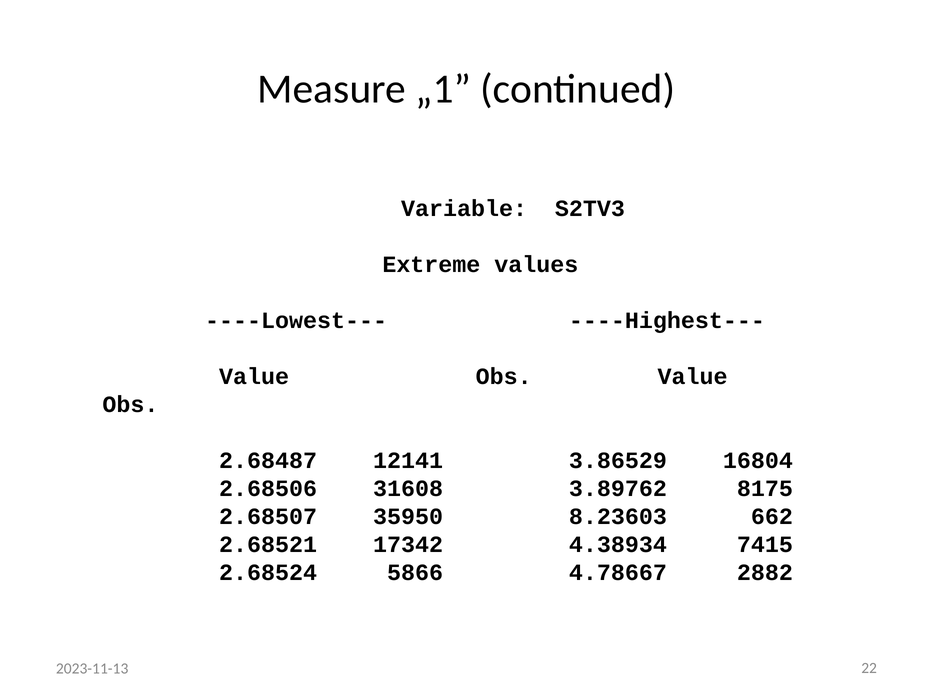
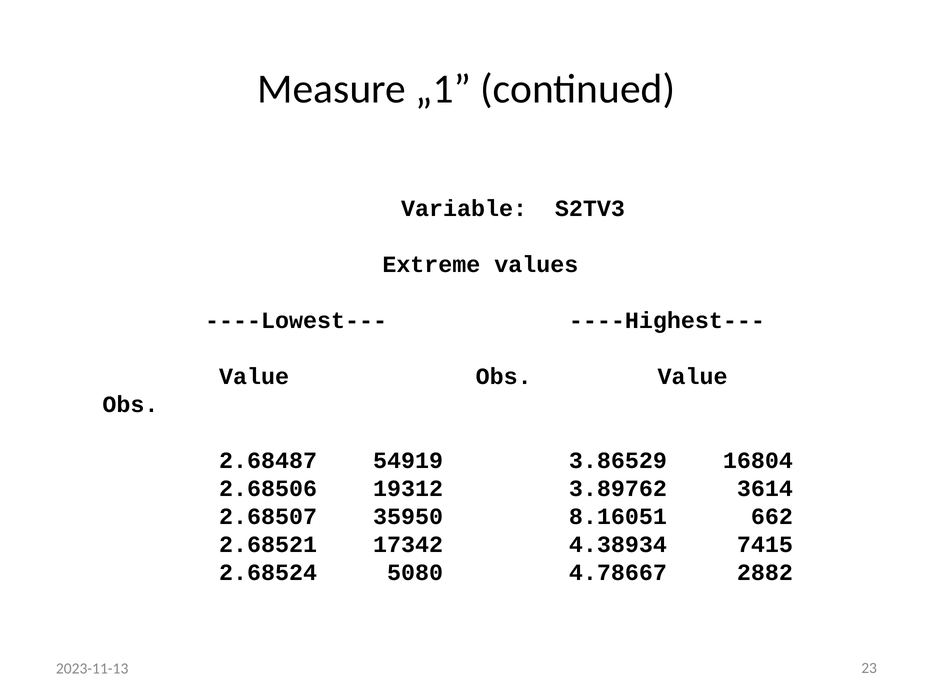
12141: 12141 -> 54919
31608: 31608 -> 19312
8175: 8175 -> 3614
8.23603: 8.23603 -> 8.16051
5866: 5866 -> 5080
22: 22 -> 23
